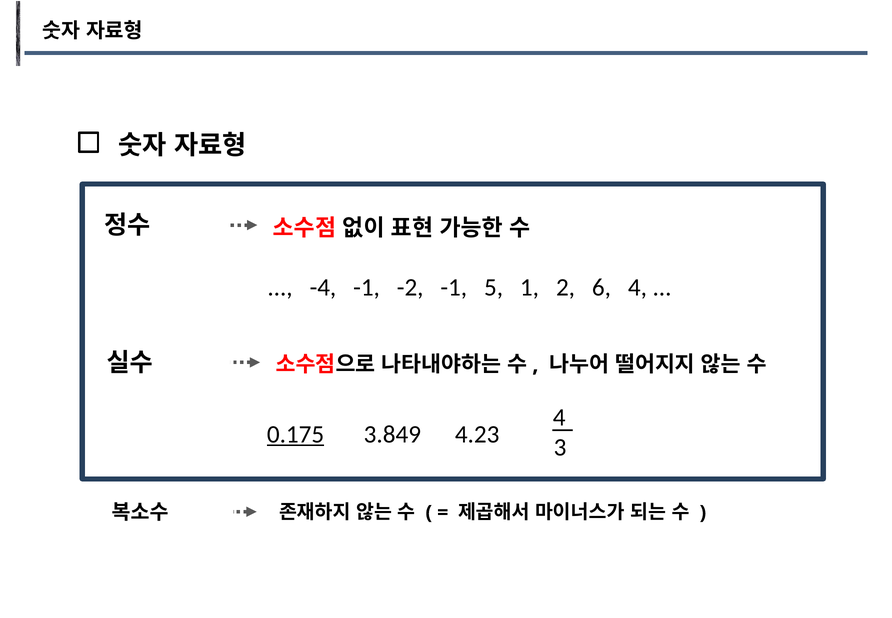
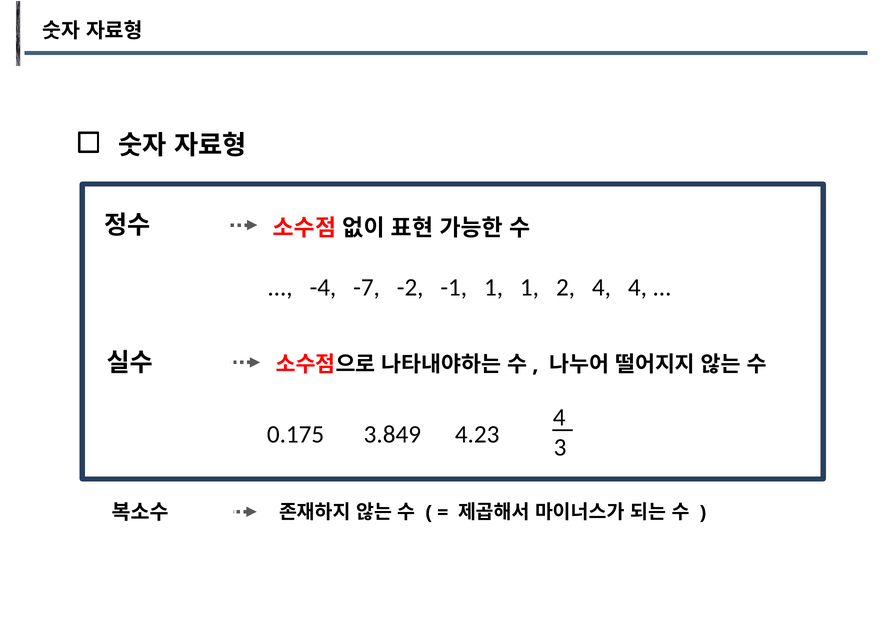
-4 -1: -1 -> -7
-1 5: 5 -> 1
2 6: 6 -> 4
0.175 underline: present -> none
